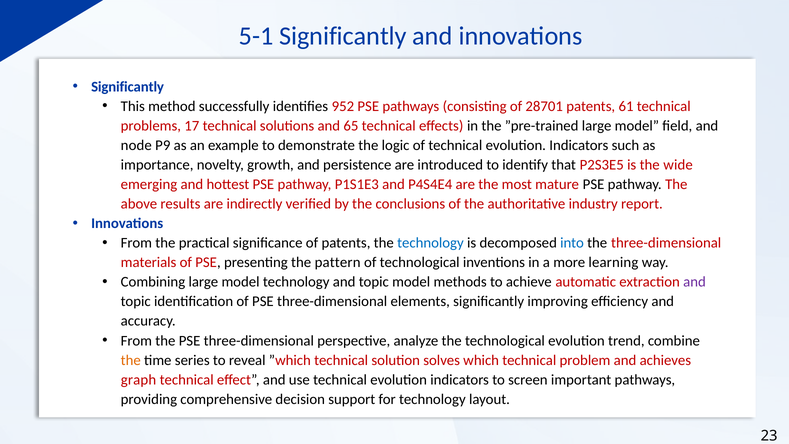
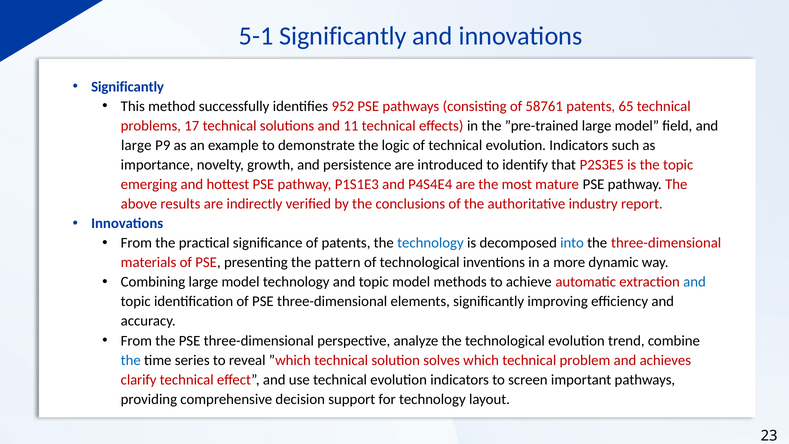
28701: 28701 -> 58761
61: 61 -> 65
65: 65 -> 11
node at (136, 145): node -> large
the wide: wide -> topic
learning: learning -> dynamic
and at (695, 282) colour: purple -> blue
the at (131, 360) colour: orange -> blue
graph: graph -> clarify
